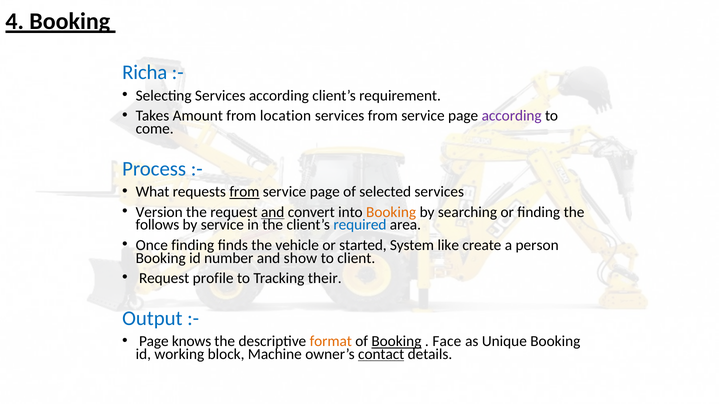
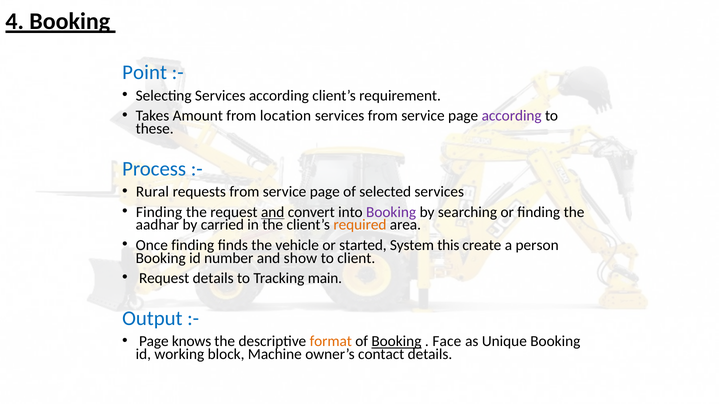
Richa: Richa -> Point
come: come -> these
What: What -> Rural
from at (244, 192) underline: present -> none
Version at (159, 212): Version -> Finding
Booking at (391, 212) colour: orange -> purple
follows: follows -> aadhar
by service: service -> carried
required colour: blue -> orange
like: like -> this
Request profile: profile -> details
their: their -> main
contact underline: present -> none
